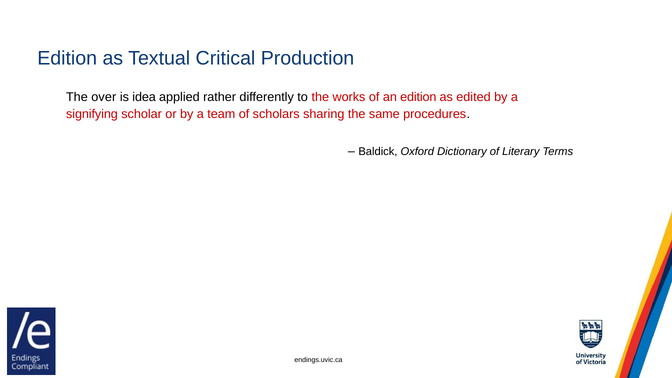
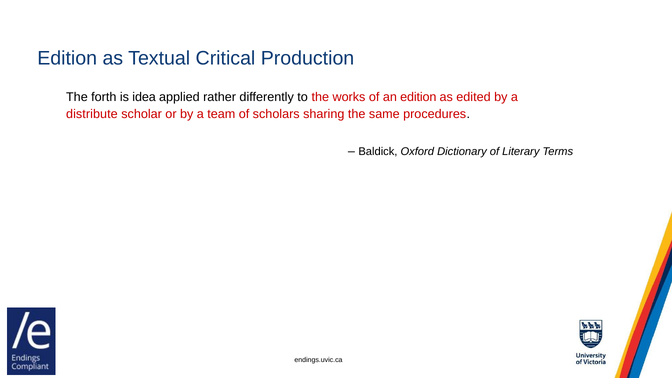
over: over -> forth
signifying: signifying -> distribute
